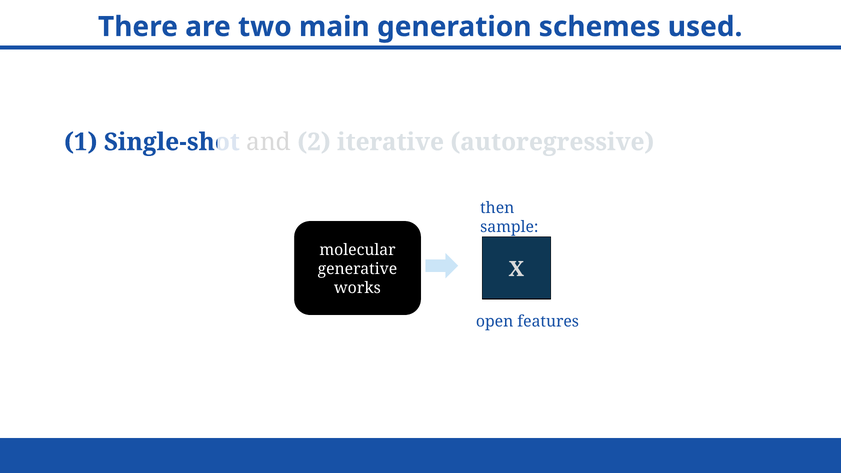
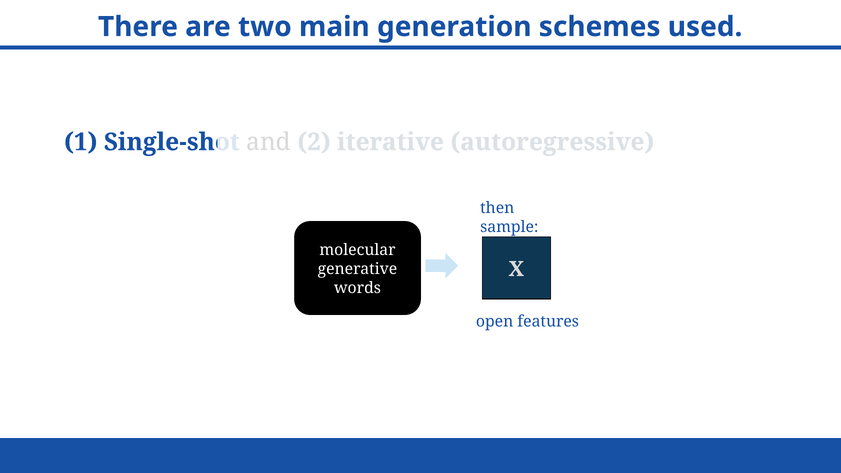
works: works -> words
